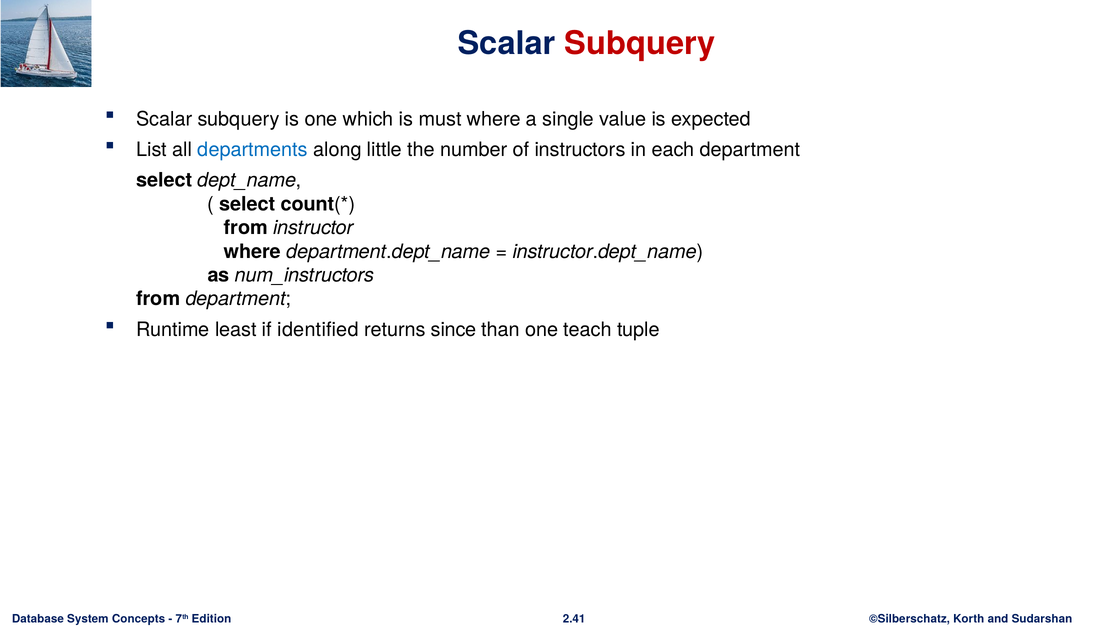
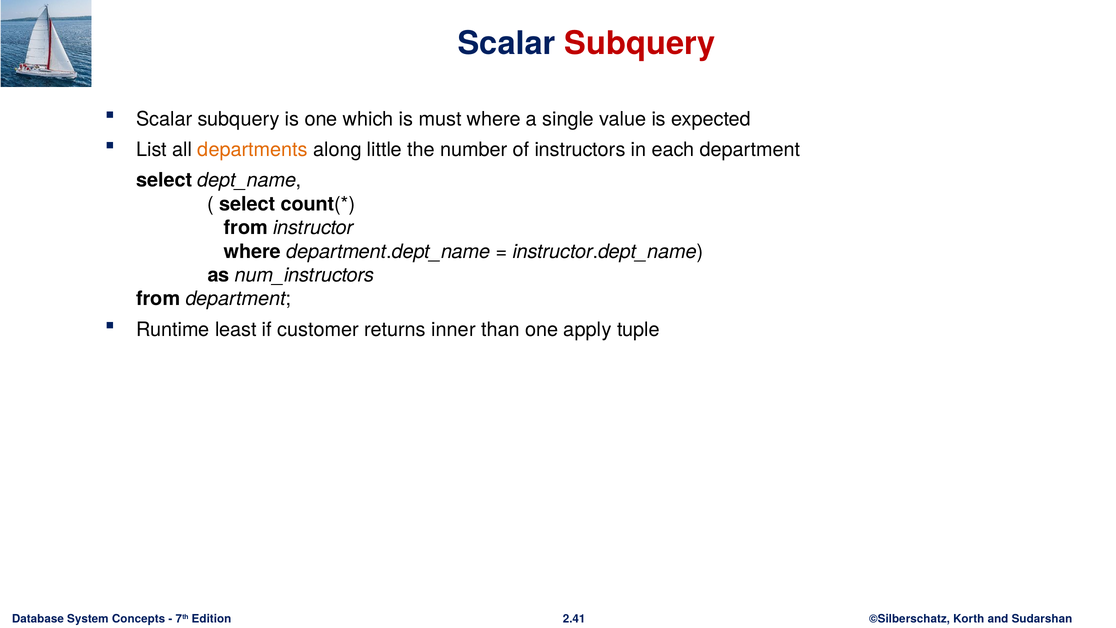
departments colour: blue -> orange
identified: identified -> customer
since: since -> inner
teach: teach -> apply
